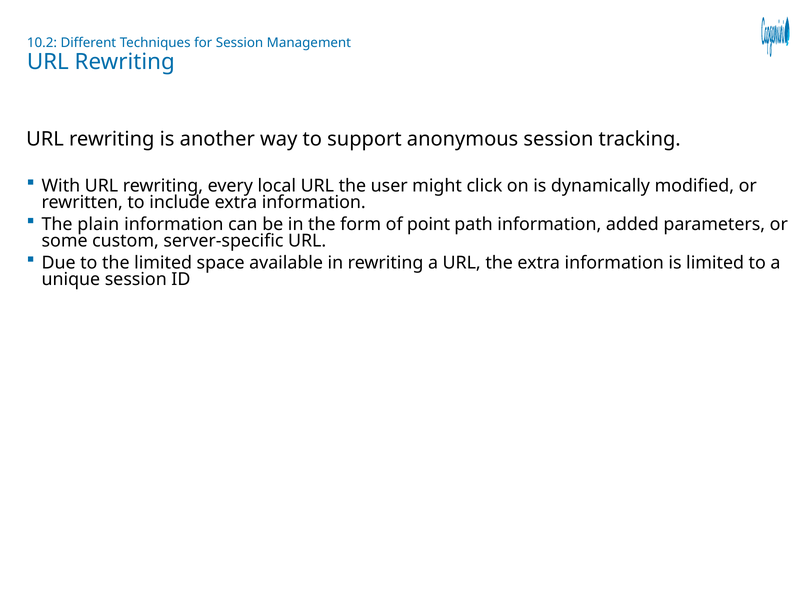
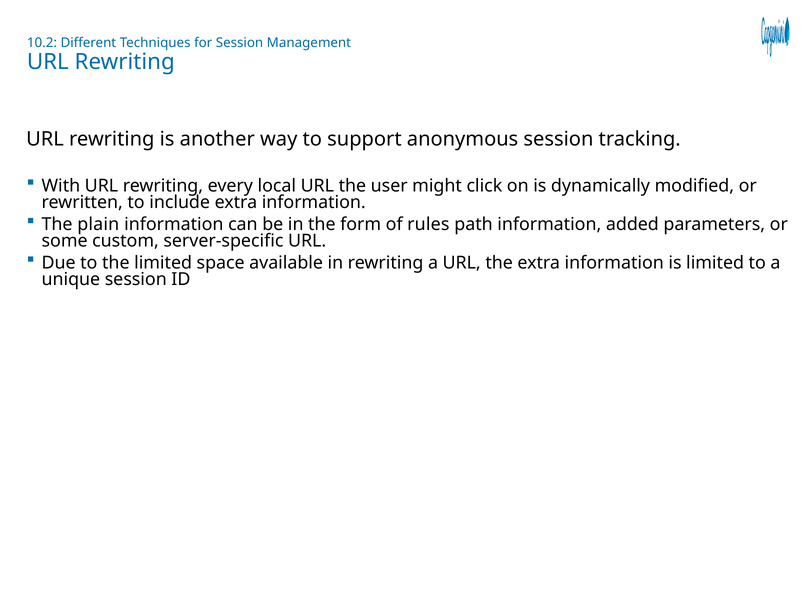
point: point -> rules
